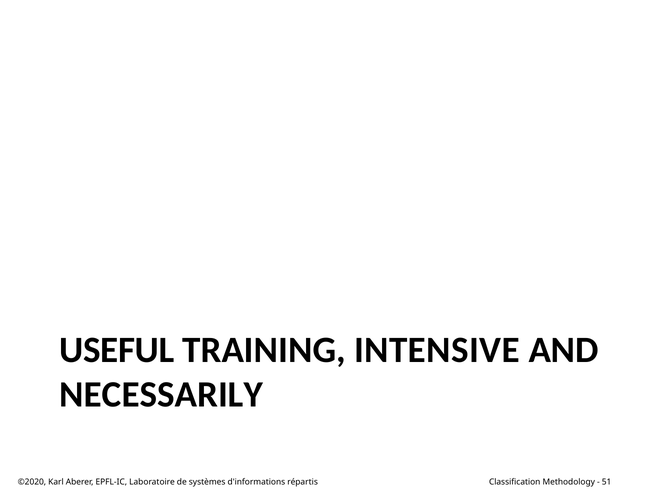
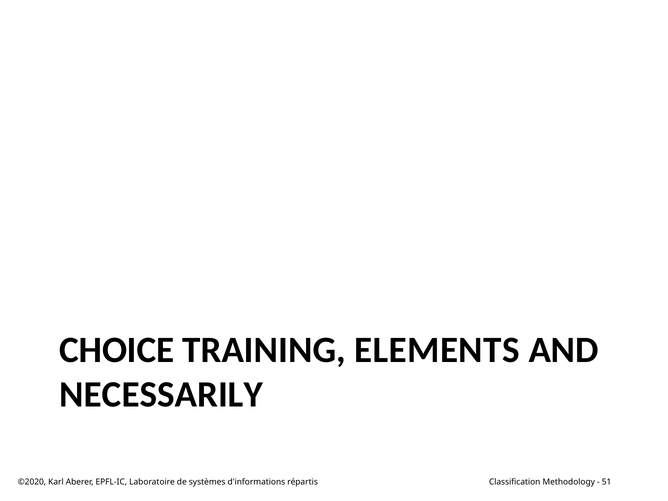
USEFUL: USEFUL -> CHOICE
INTENSIVE: INTENSIVE -> ELEMENTS
